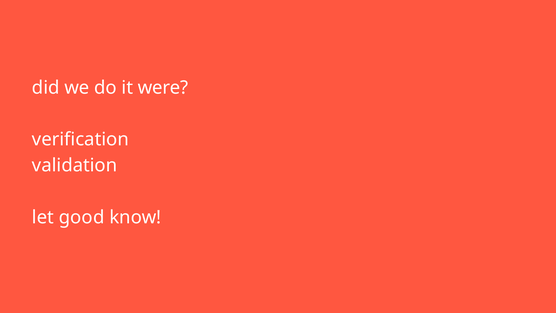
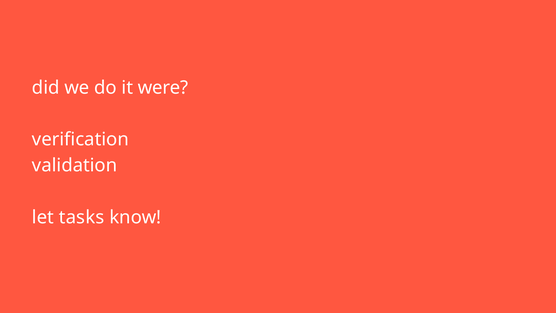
good: good -> tasks
